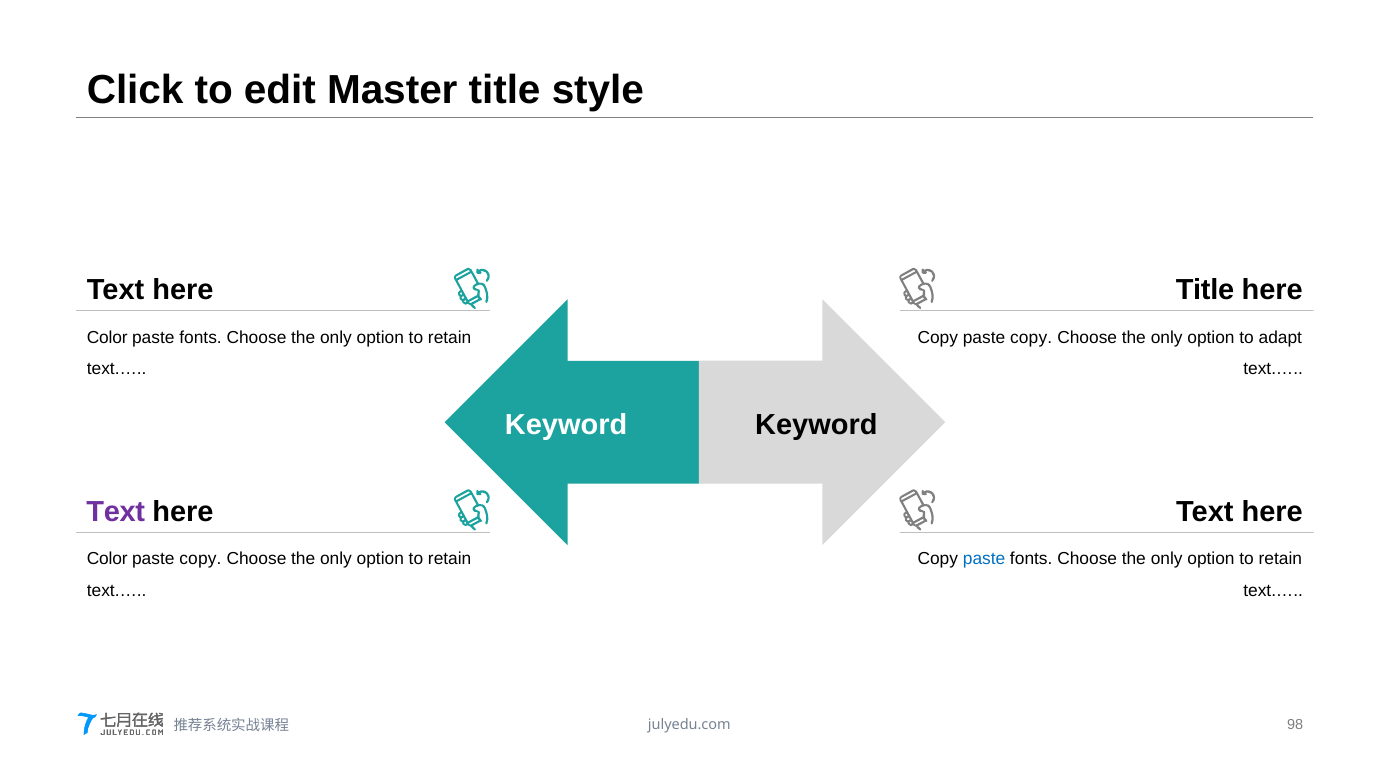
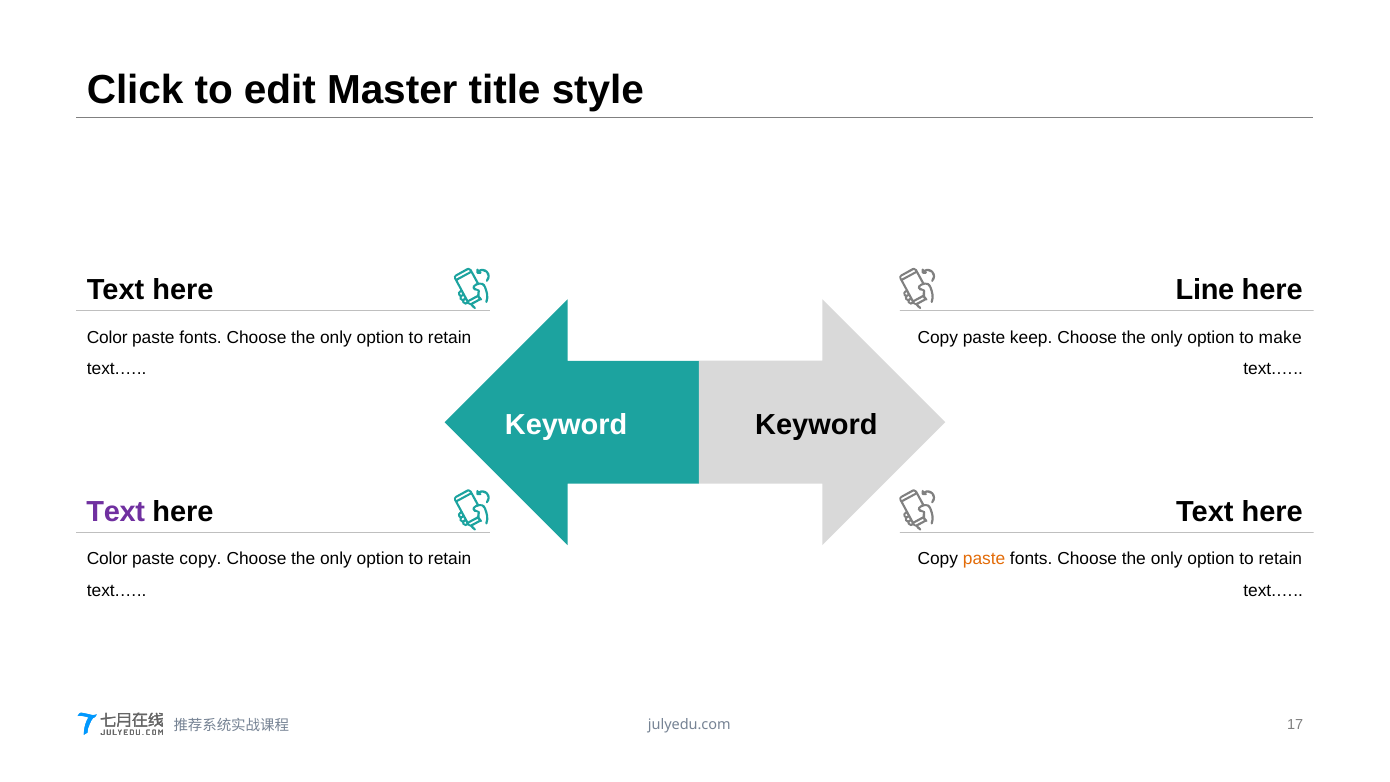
Title at (1205, 290): Title -> Line
Copy paste copy: copy -> keep
adapt: adapt -> make
paste at (984, 559) colour: blue -> orange
98: 98 -> 17
